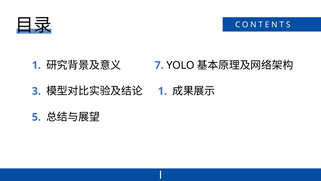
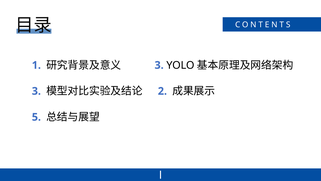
7 at (159, 65): 7 -> 3
1 at (162, 91): 1 -> 2
